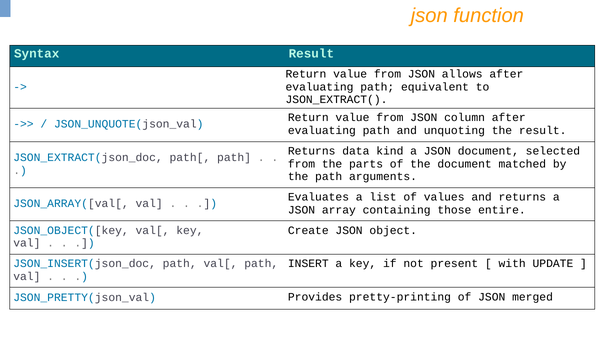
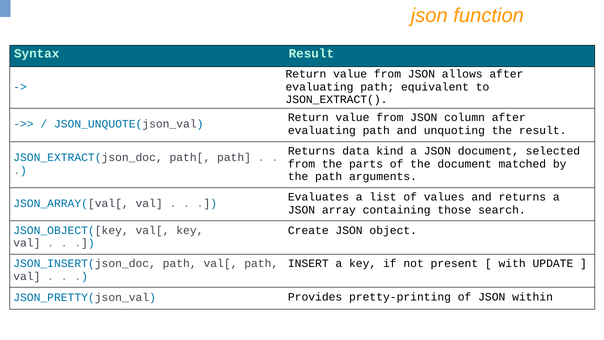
entire: entire -> search
merged: merged -> within
